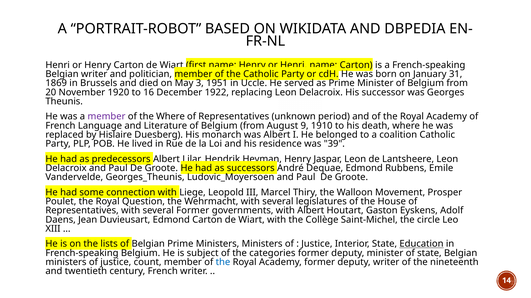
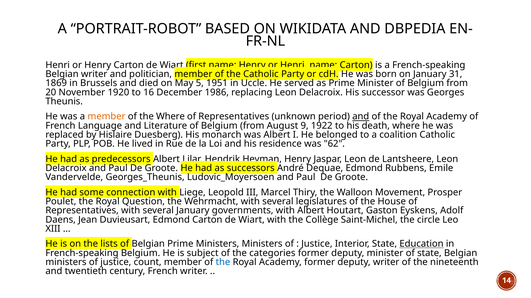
3: 3 -> 5
1922: 1922 -> 1986
member at (107, 117) colour: purple -> orange
and at (361, 117) underline: none -> present
1910: 1910 -> 1922
39: 39 -> 62
several Former: Former -> January
